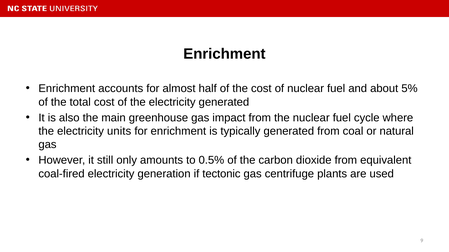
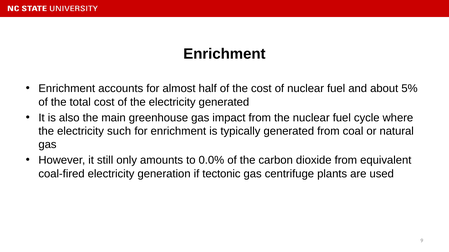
units: units -> such
0.5%: 0.5% -> 0.0%
